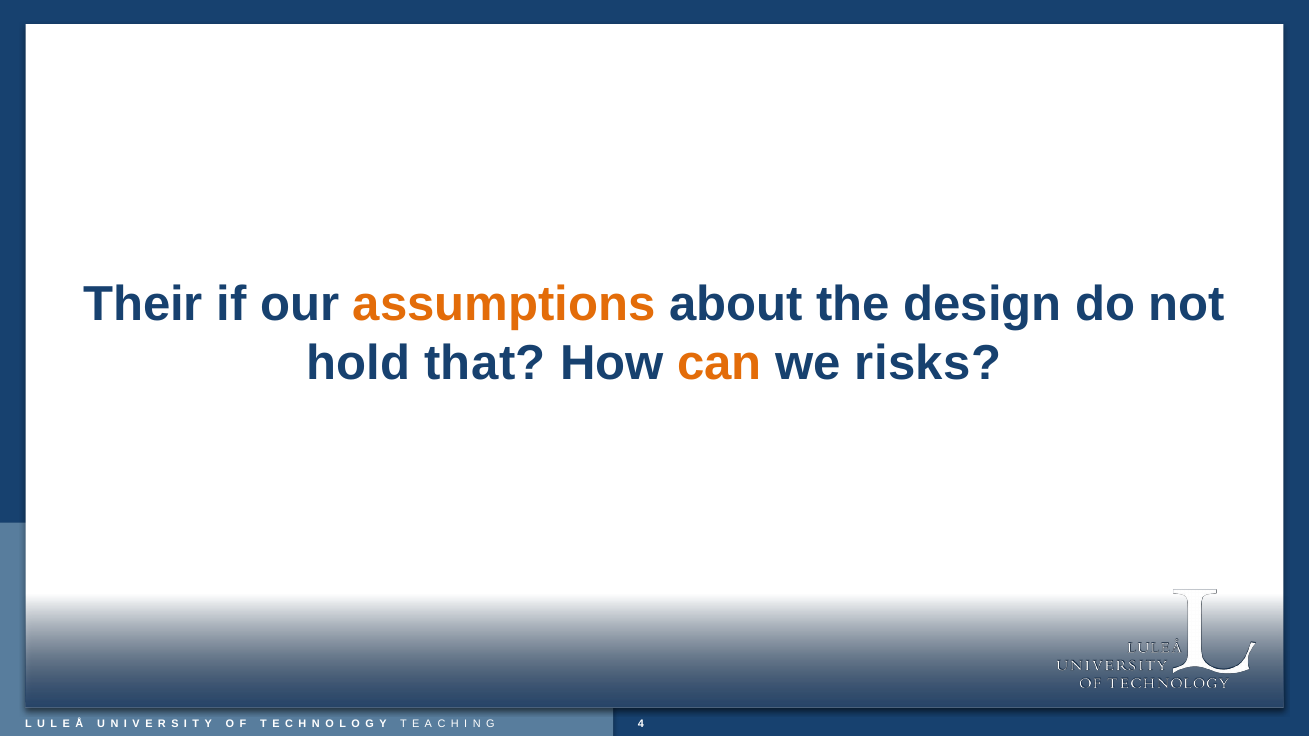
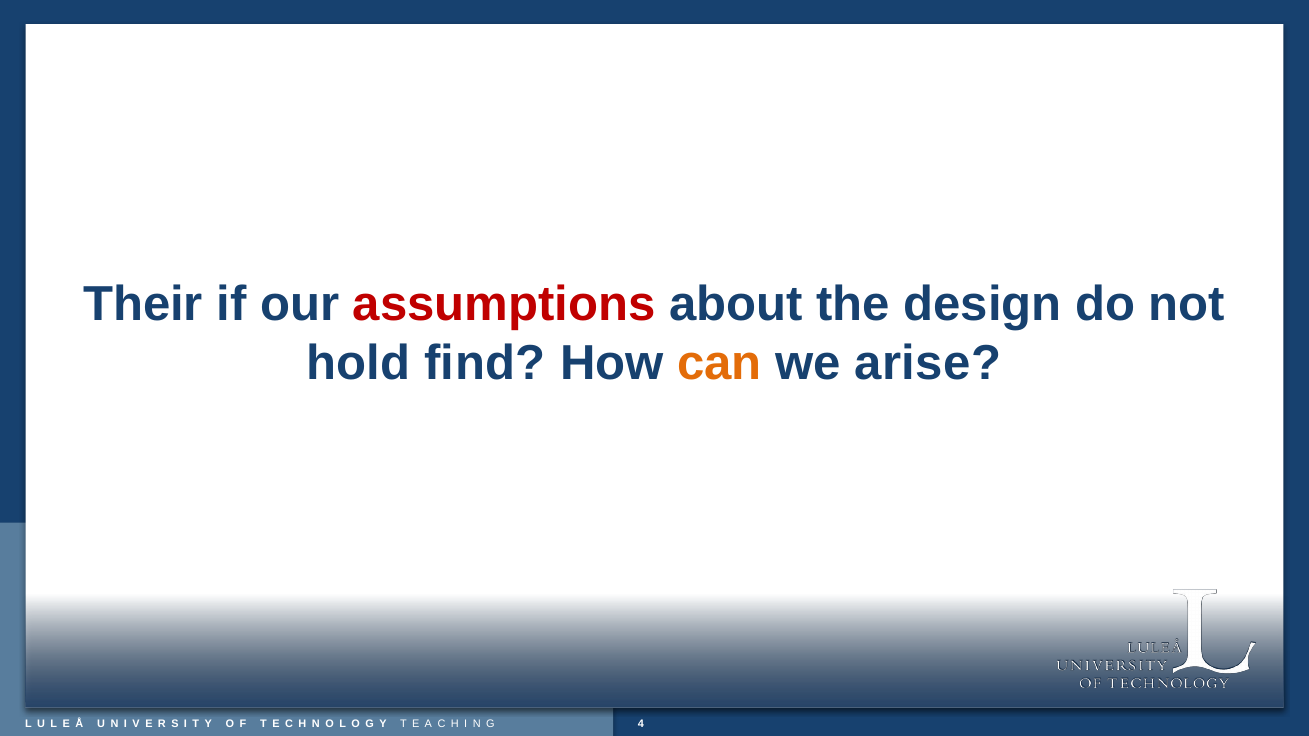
assumptions colour: orange -> red
that: that -> find
risks: risks -> arise
